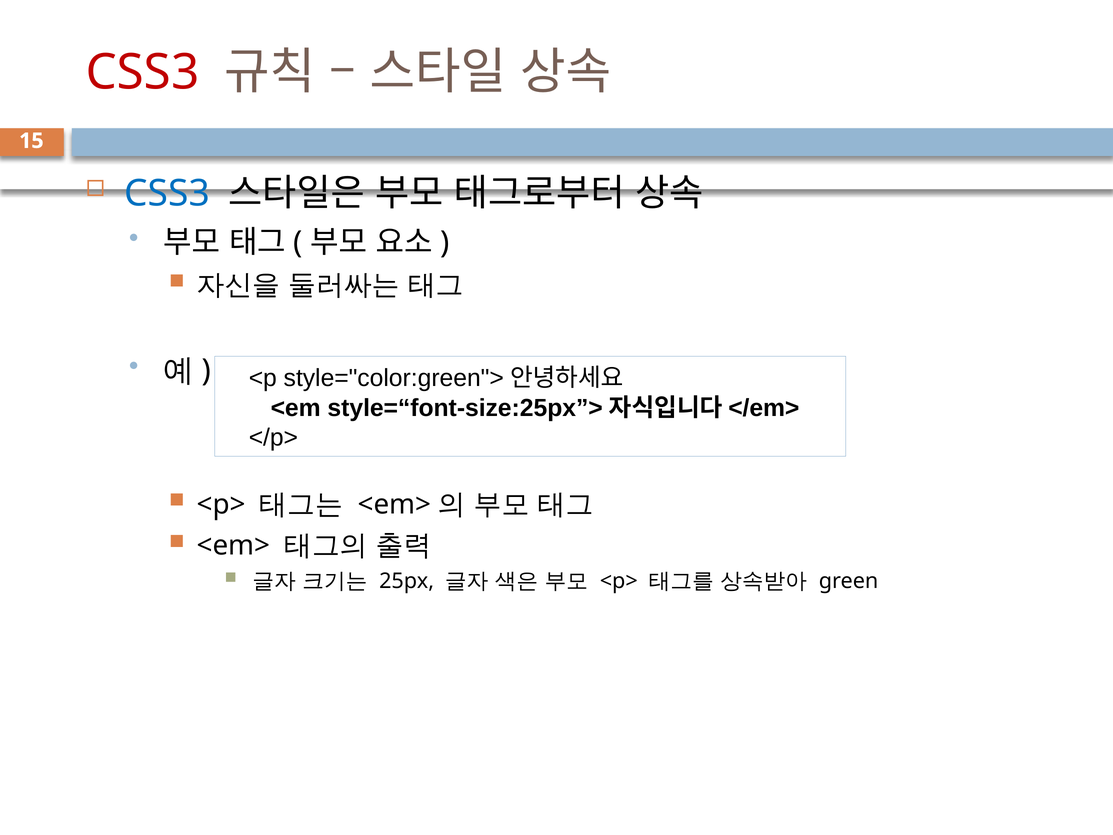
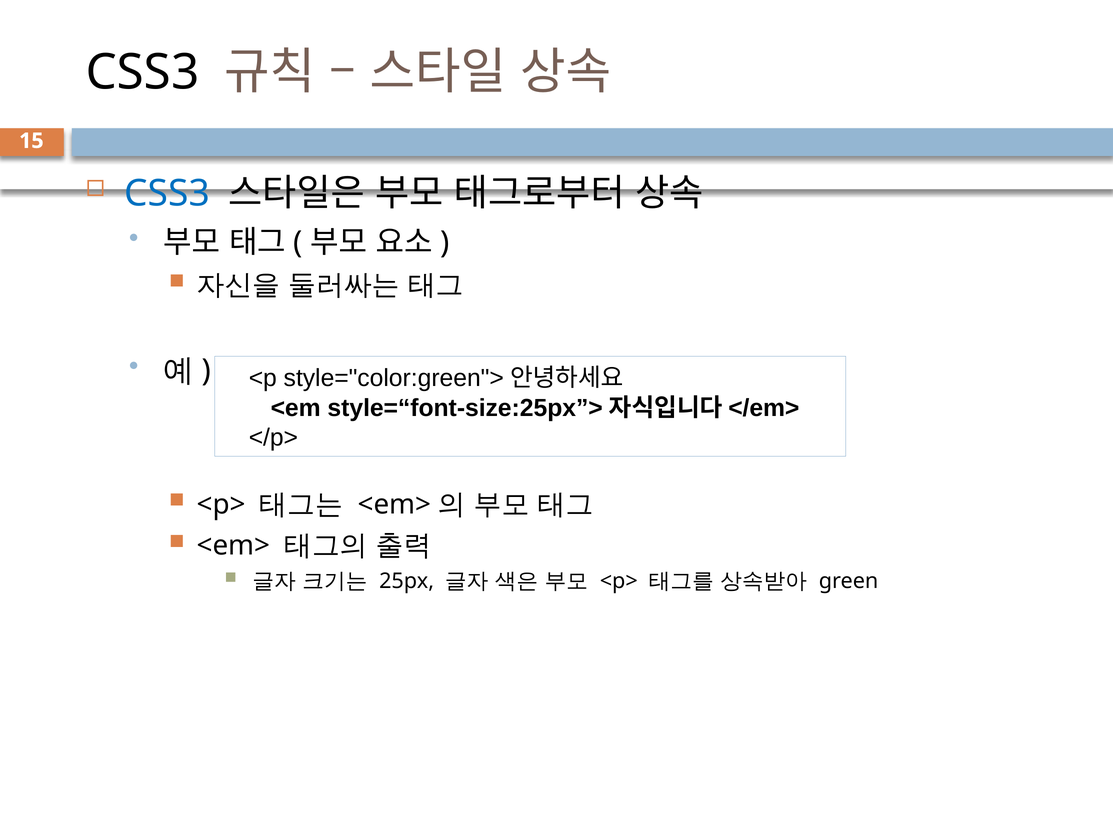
CSS3 at (142, 73) colour: red -> black
